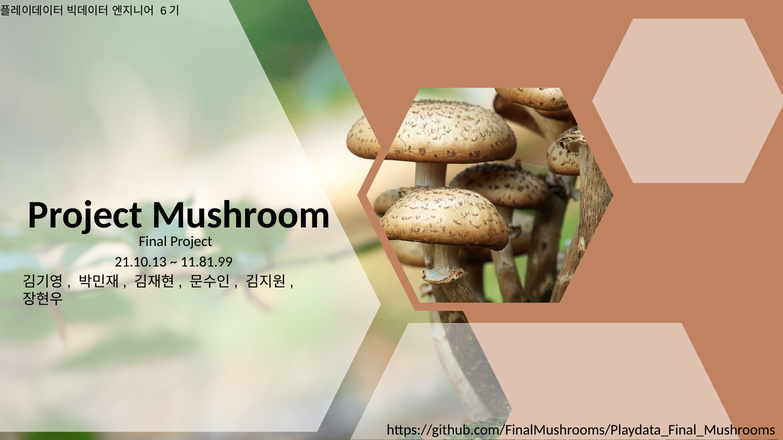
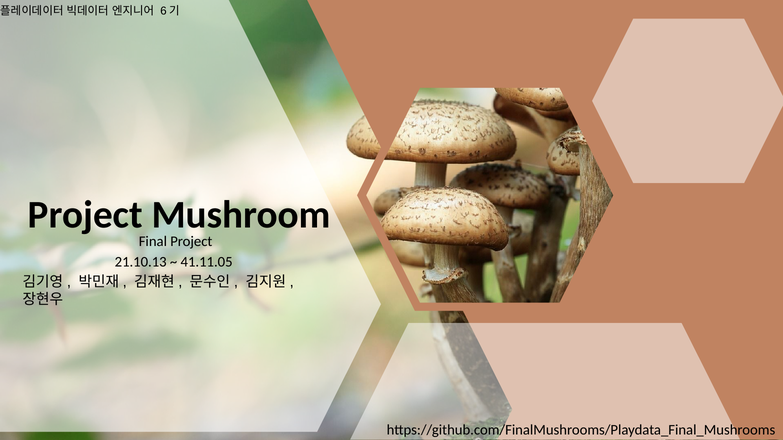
11.81.99: 11.81.99 -> 41.11.05
